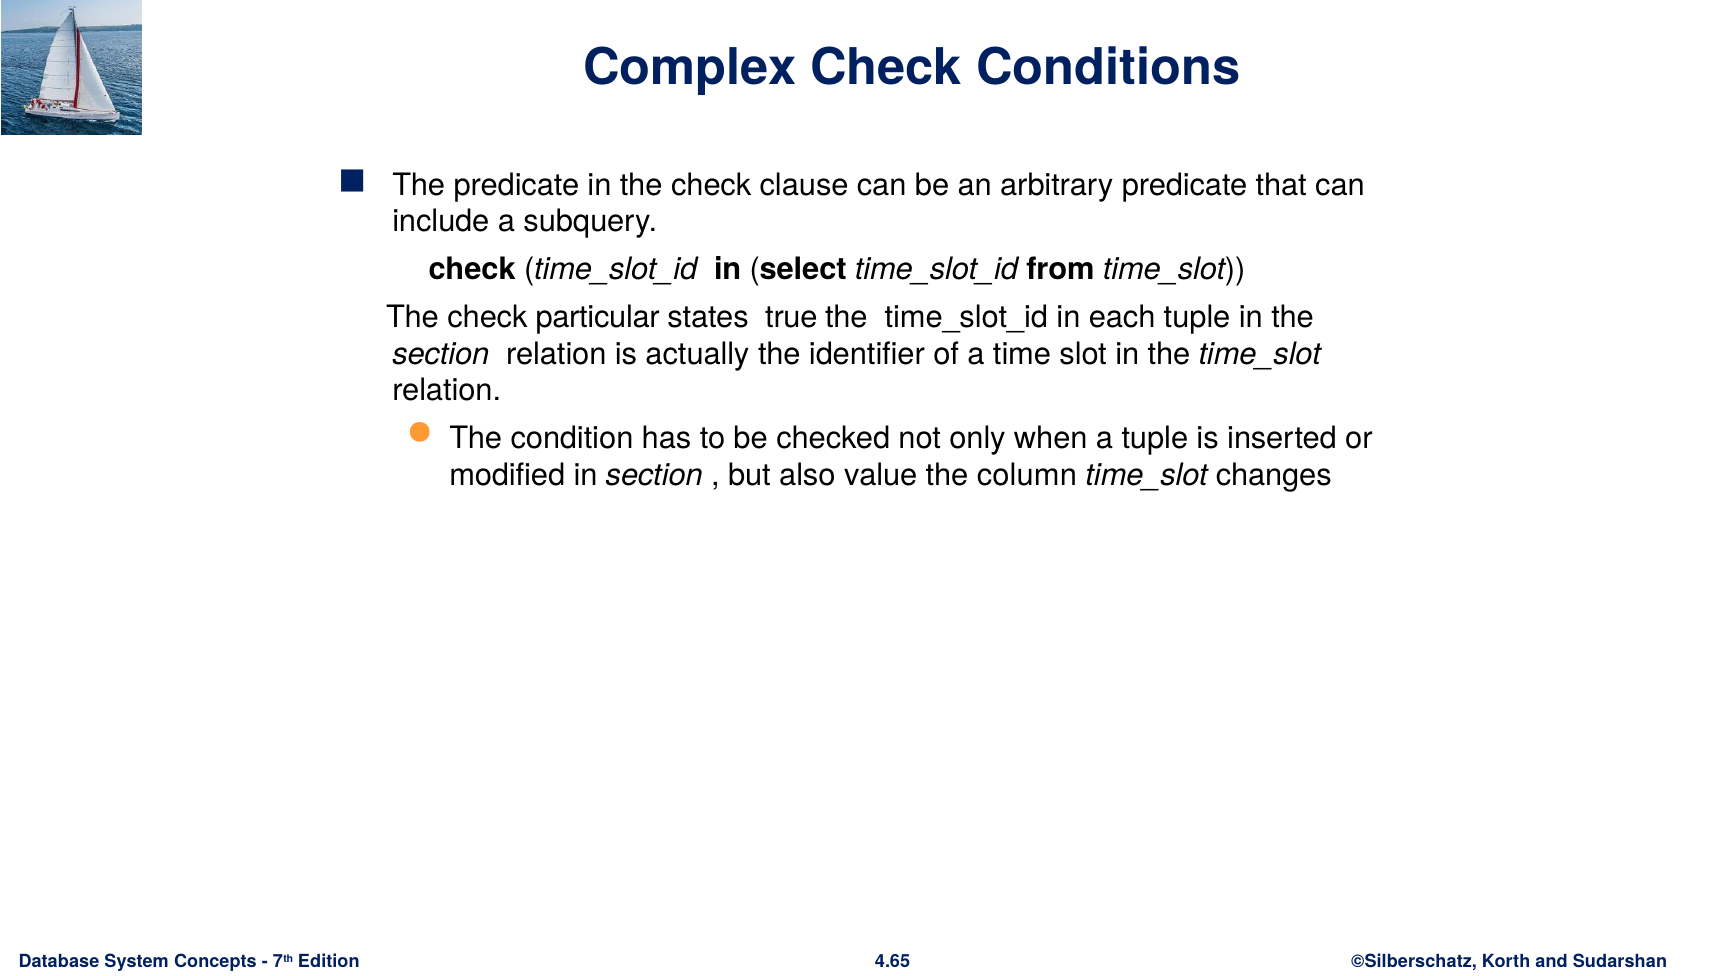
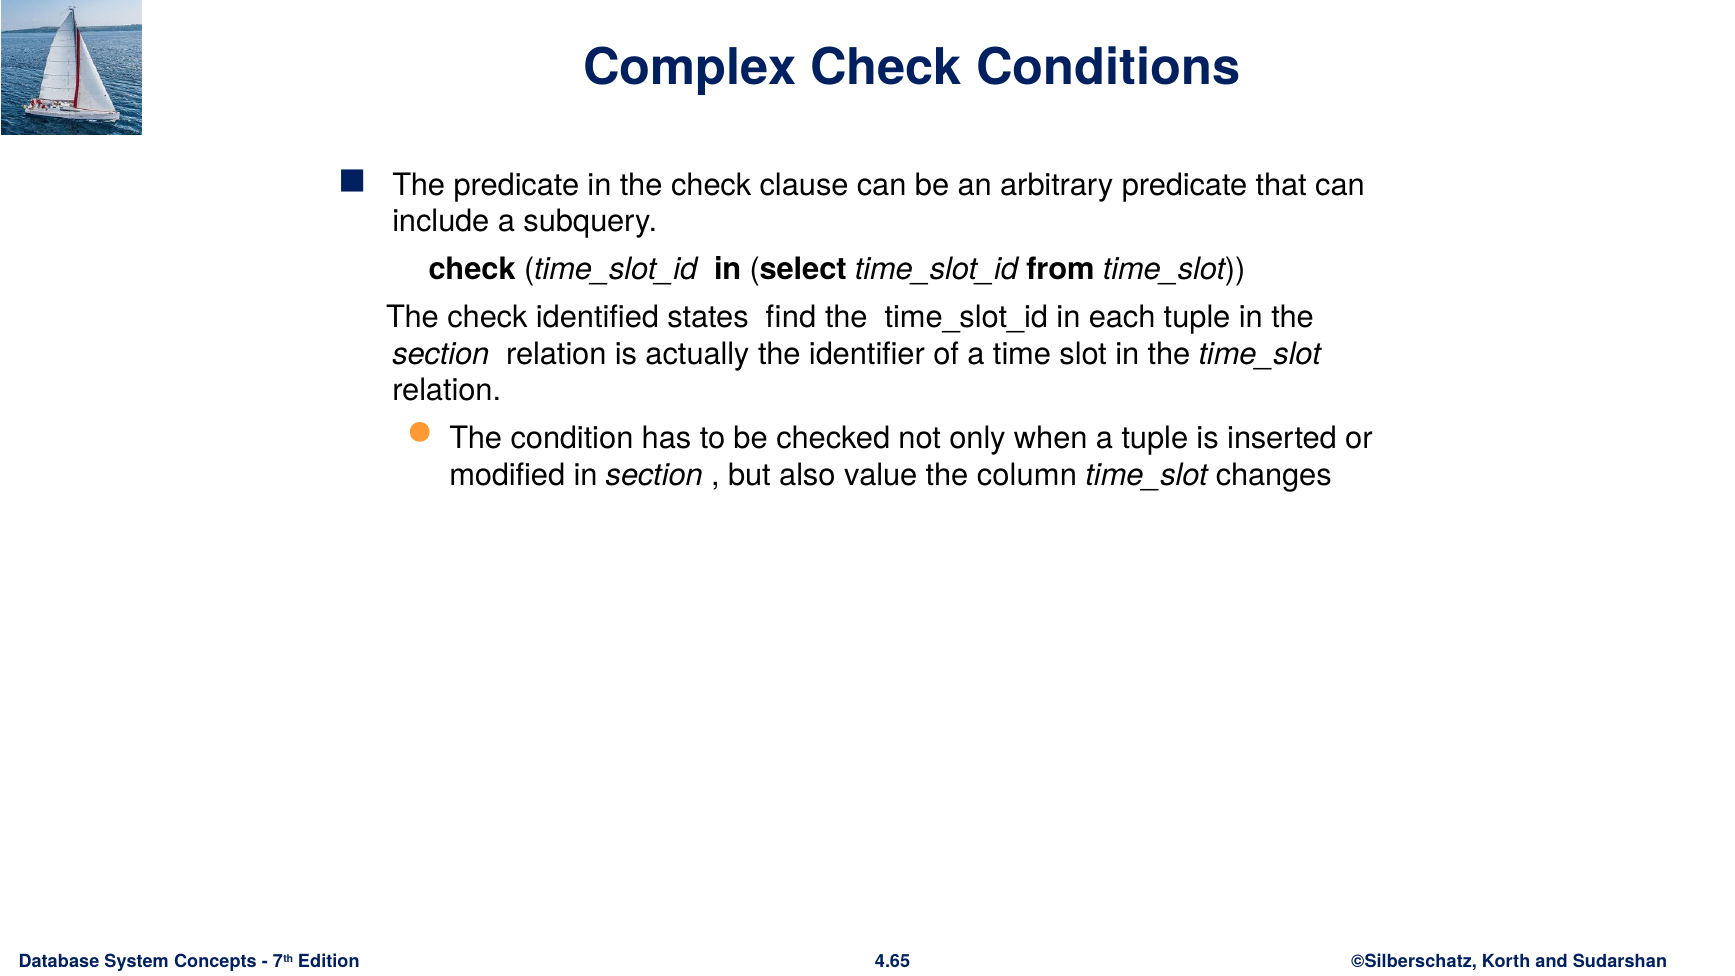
particular: particular -> identified
true: true -> find
